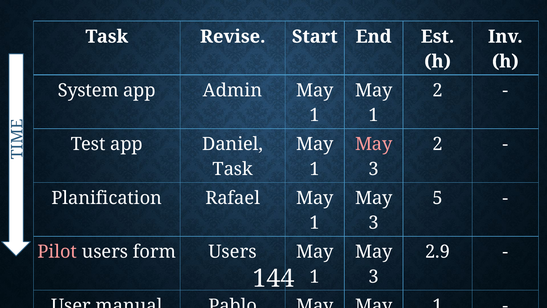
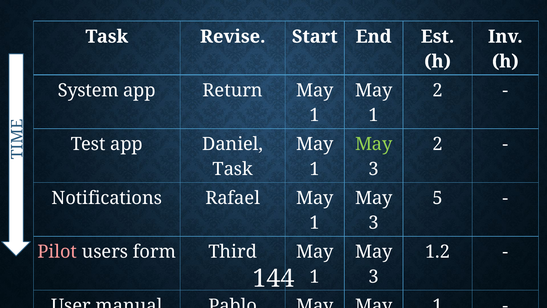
Admin: Admin -> Return
May at (374, 144) colour: pink -> light green
Planification: Planification -> Notifications
form Users: Users -> Third
2.9: 2.9 -> 1.2
